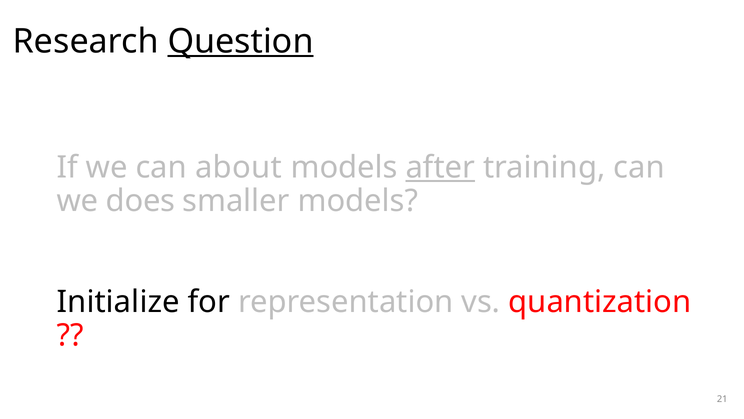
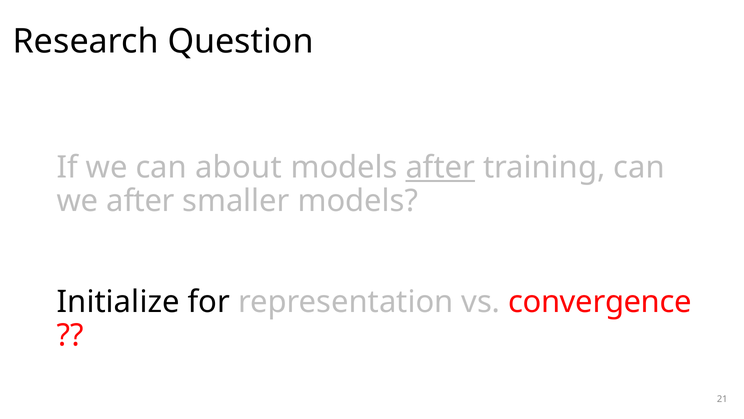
Question underline: present -> none
we does: does -> after
quantization: quantization -> convergence
